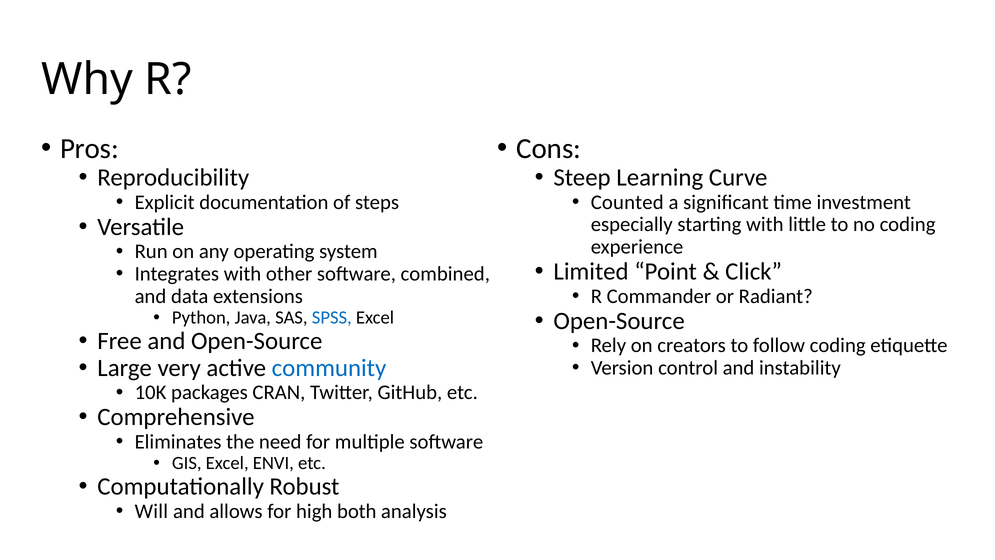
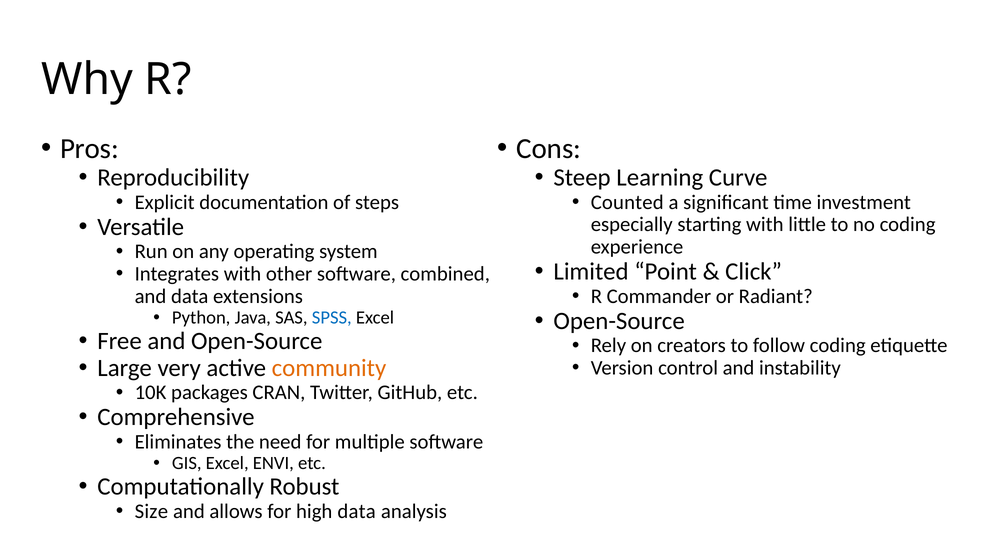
community colour: blue -> orange
Will: Will -> Size
high both: both -> data
